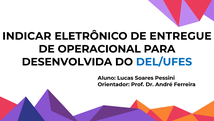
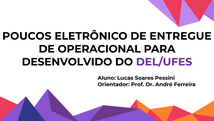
INDICAR: INDICAR -> POUCOS
DESENVOLVIDA: DESENVOLVIDA -> DESENVOLVIDO
DEL/UFES colour: blue -> purple
